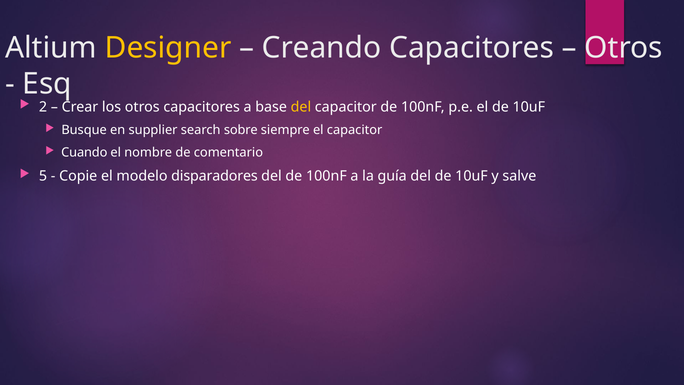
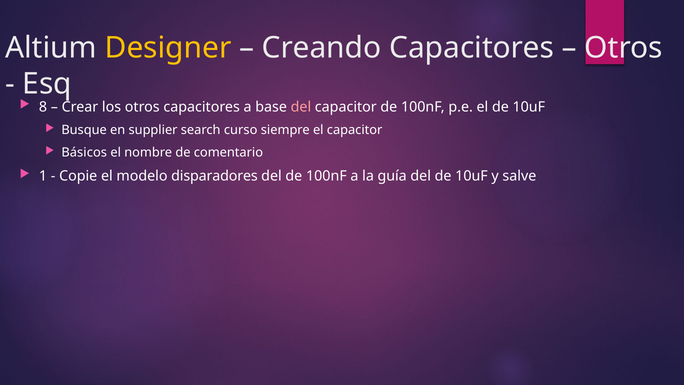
2: 2 -> 8
del at (301, 107) colour: yellow -> pink
sobre: sobre -> curso
Cuando: Cuando -> Básicos
5: 5 -> 1
